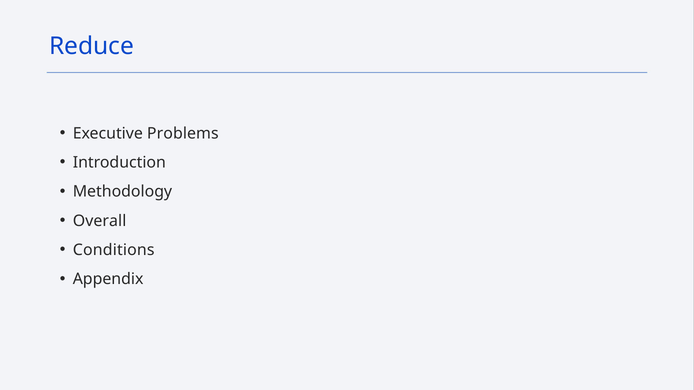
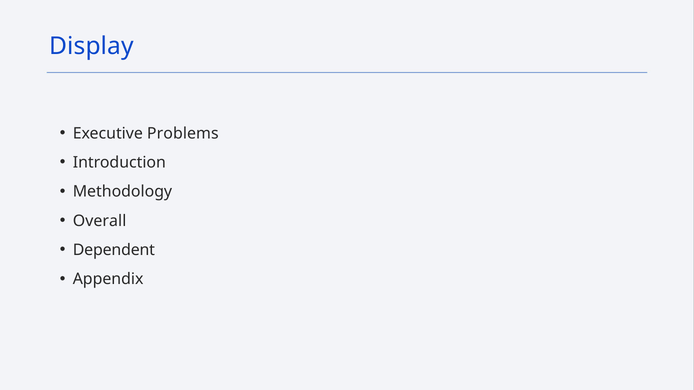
Reduce: Reduce -> Display
Conditions: Conditions -> Dependent
